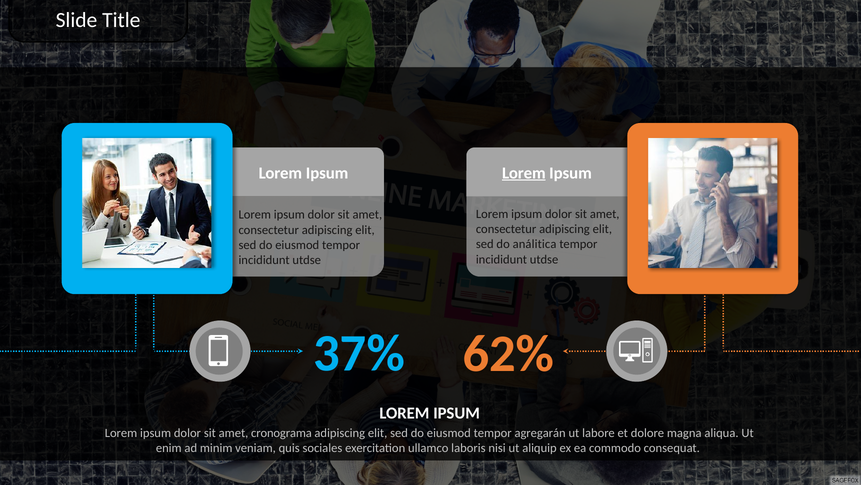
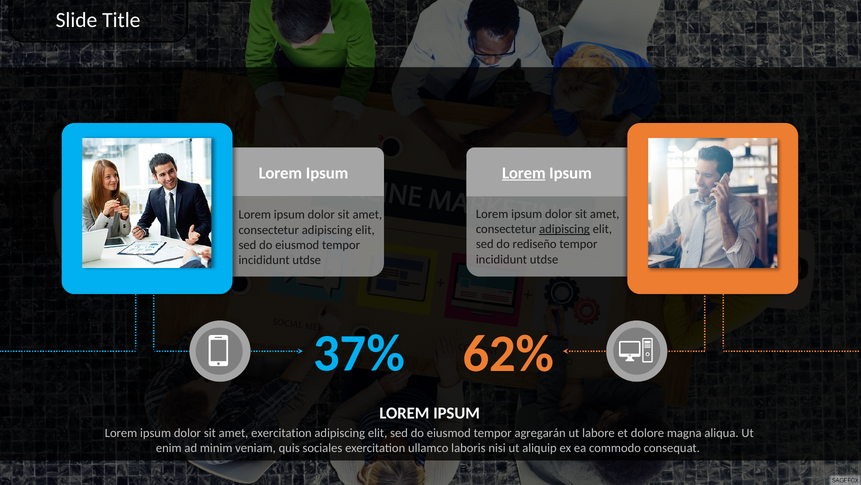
adipiscing at (564, 229) underline: none -> present
análitica: análitica -> rediseño
amet cronograma: cronograma -> exercitation
